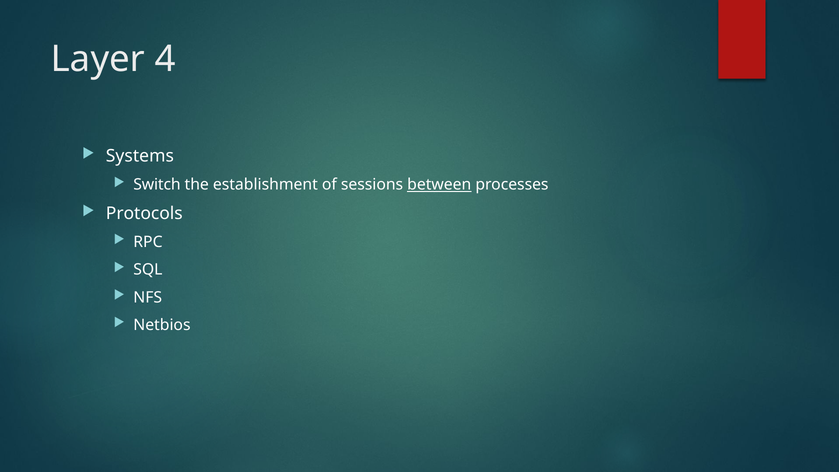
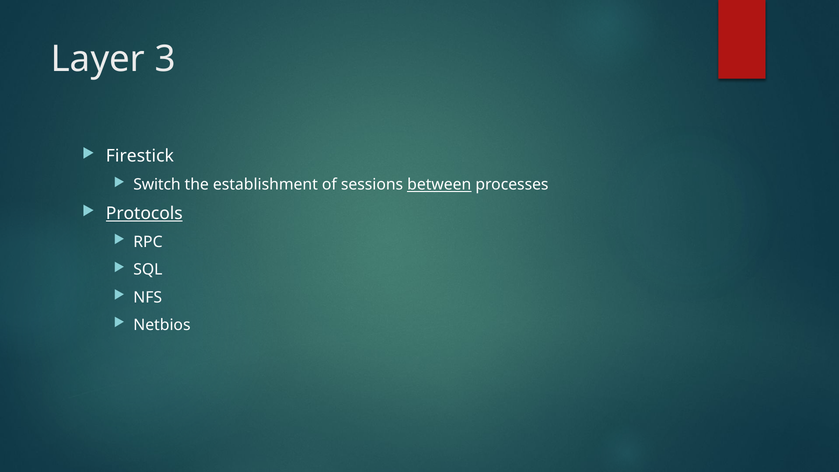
4: 4 -> 3
Systems: Systems -> Firestick
Protocols underline: none -> present
